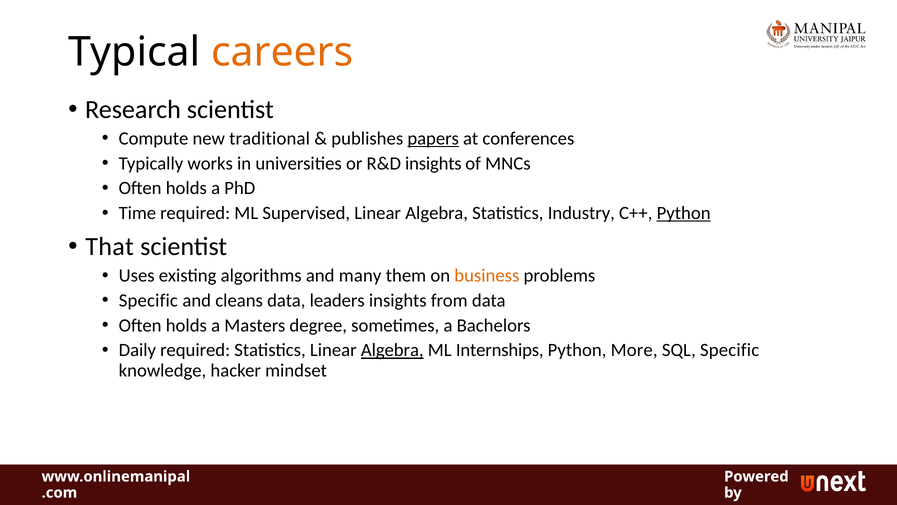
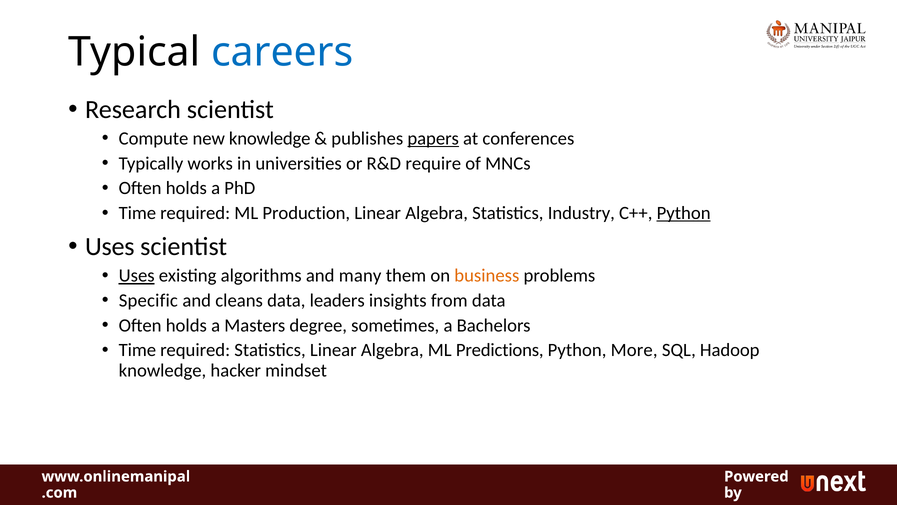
careers colour: orange -> blue
new traditional: traditional -> knowledge
R&D insights: insights -> require
Supervised: Supervised -> Production
That at (110, 246): That -> Uses
Uses at (137, 275) underline: none -> present
Daily at (137, 350): Daily -> Time
Algebra at (392, 350) underline: present -> none
Internships: Internships -> Predictions
SQL Specific: Specific -> Hadoop
